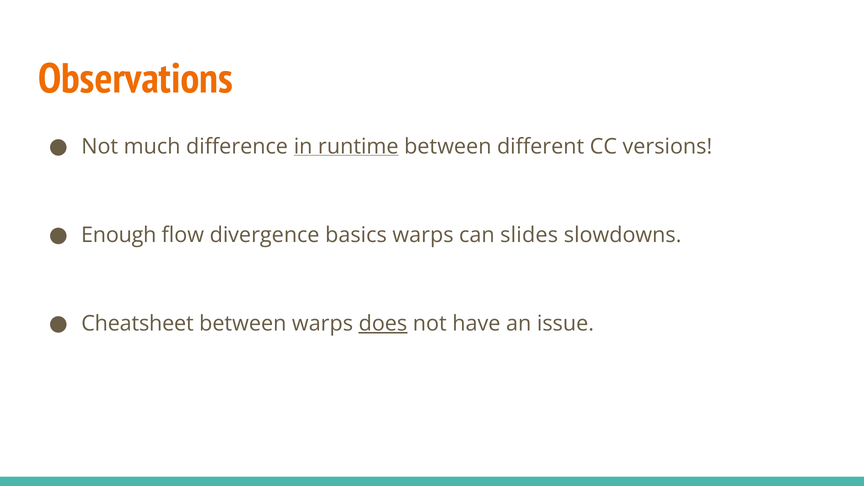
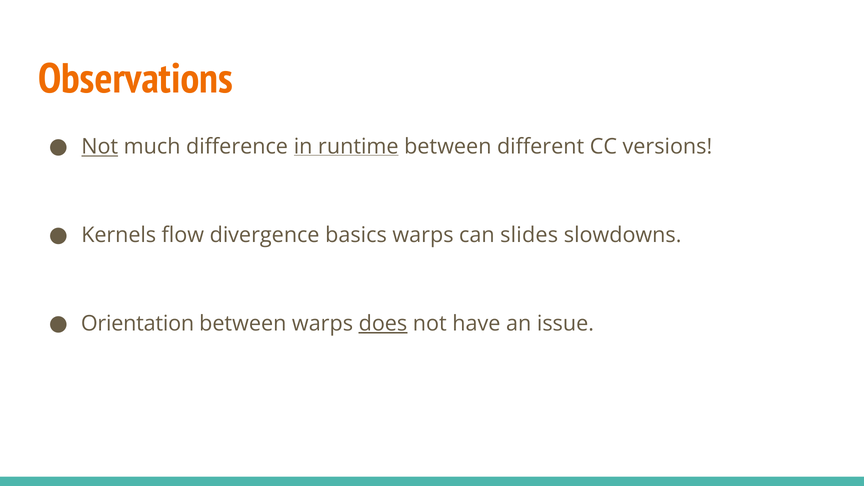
Not at (100, 147) underline: none -> present
Enough: Enough -> Kernels
Cheatsheet: Cheatsheet -> Orientation
